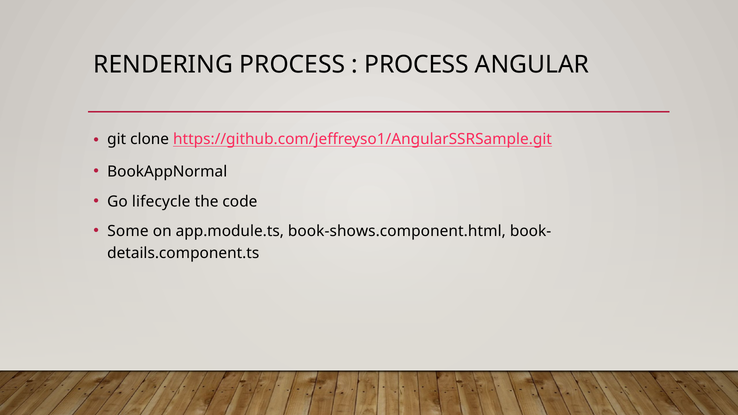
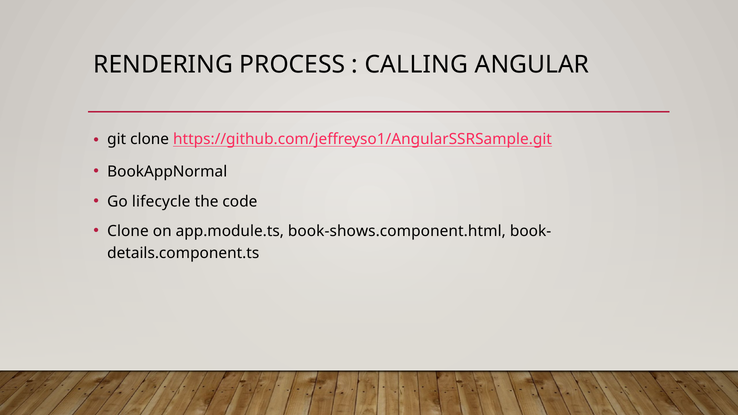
PROCESS at (417, 65): PROCESS -> CALLING
Some at (128, 231): Some -> Clone
